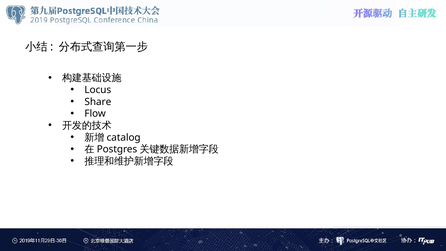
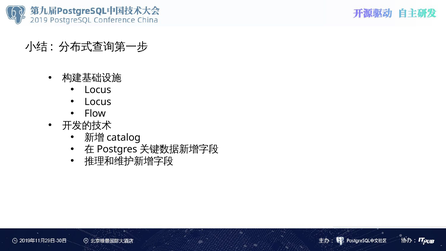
Share at (98, 102): Share -> Locus
